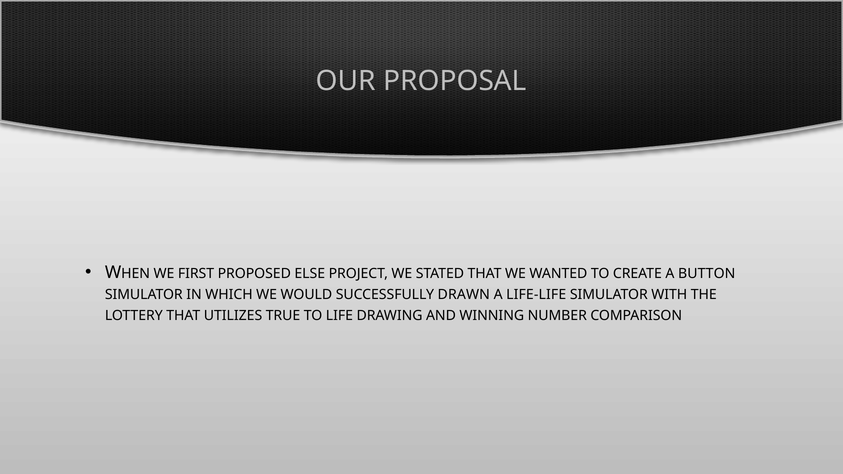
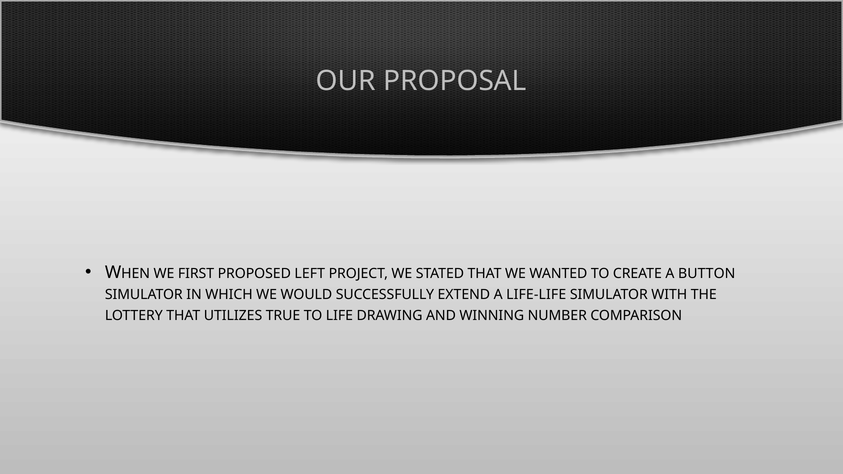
ELSE: ELSE -> LEFT
DRAWN: DRAWN -> EXTEND
